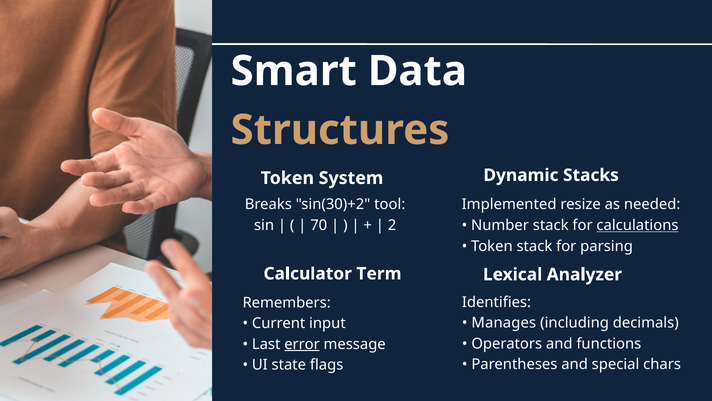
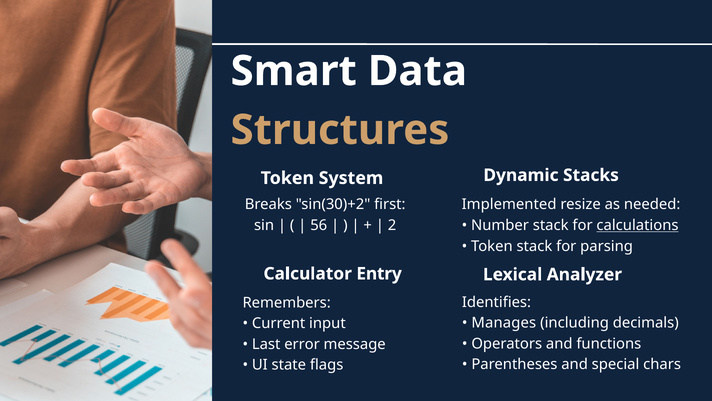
tool: tool -> first
70: 70 -> 56
Term: Term -> Entry
error underline: present -> none
